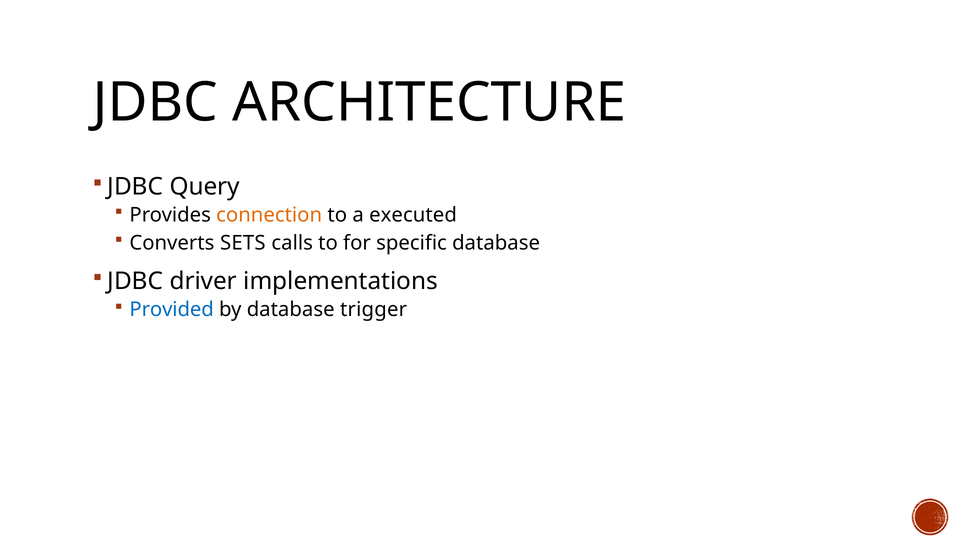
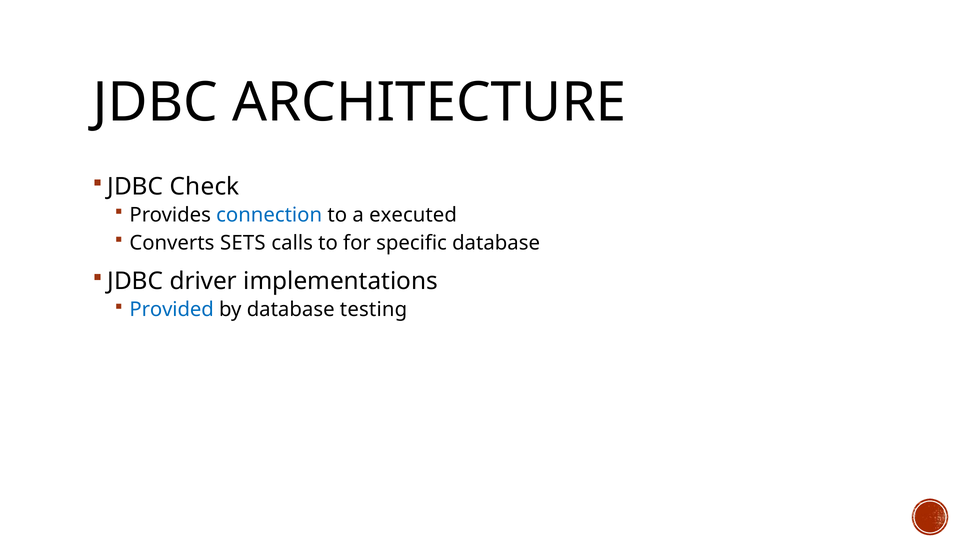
Query: Query -> Check
connection colour: orange -> blue
trigger: trigger -> testing
